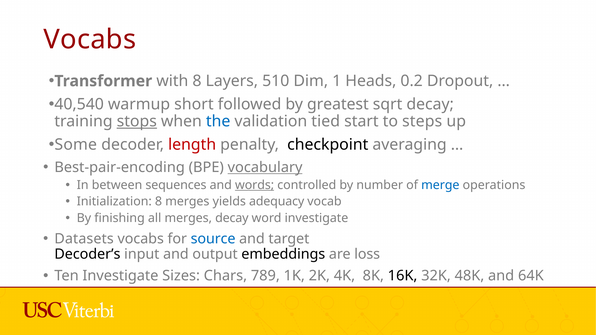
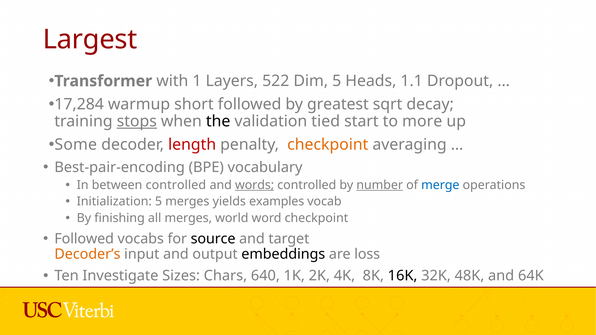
Vocabs at (90, 40): Vocabs -> Largest
with 8: 8 -> 1
510: 510 -> 522
Dim 1: 1 -> 5
0.2: 0.2 -> 1.1
40,540: 40,540 -> 17,284
the colour: blue -> black
steps: steps -> more
checkpoint at (328, 145) colour: black -> orange
vocabulary underline: present -> none
between sequences: sequences -> controlled
number underline: none -> present
Initialization 8: 8 -> 5
adequacy: adequacy -> examples
merges decay: decay -> world
word investigate: investigate -> checkpoint
Datasets at (84, 239): Datasets -> Followed
source colour: blue -> black
Decoder’s colour: black -> orange
789: 789 -> 640
